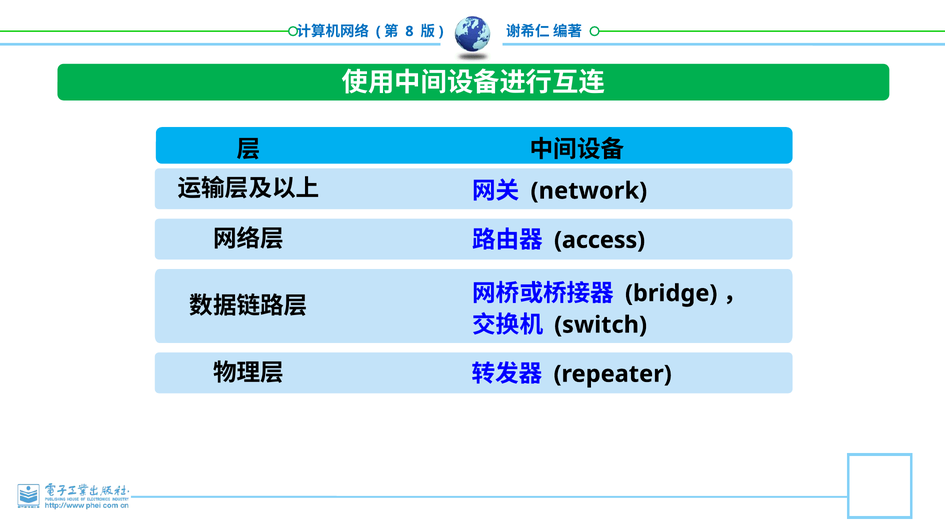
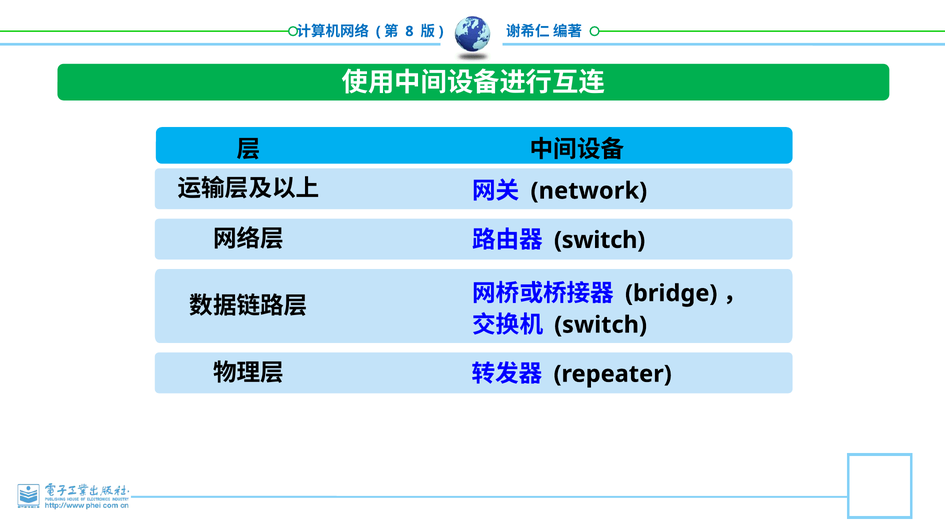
access at (600, 240): access -> switch
